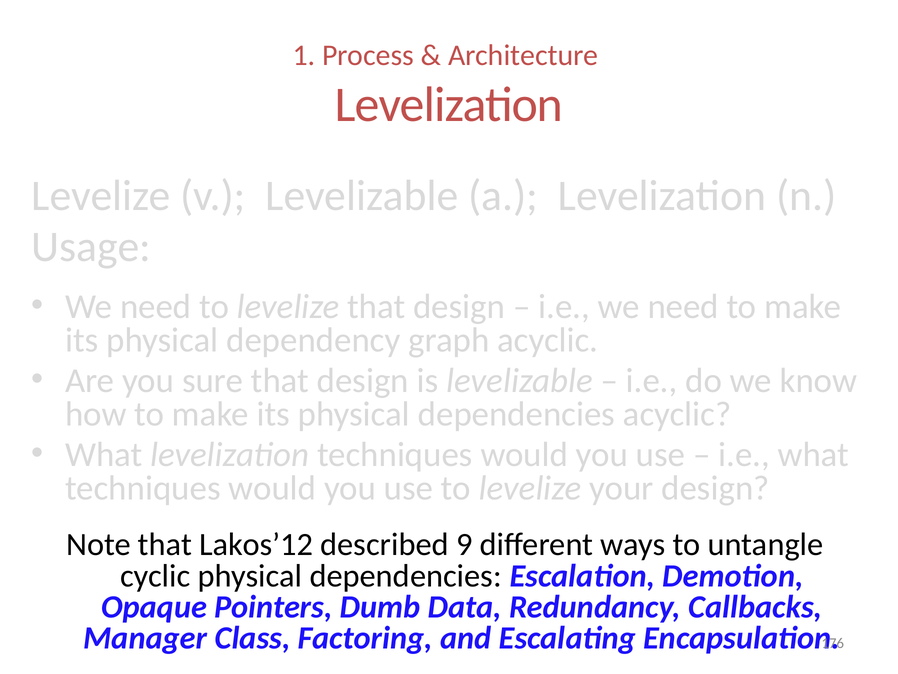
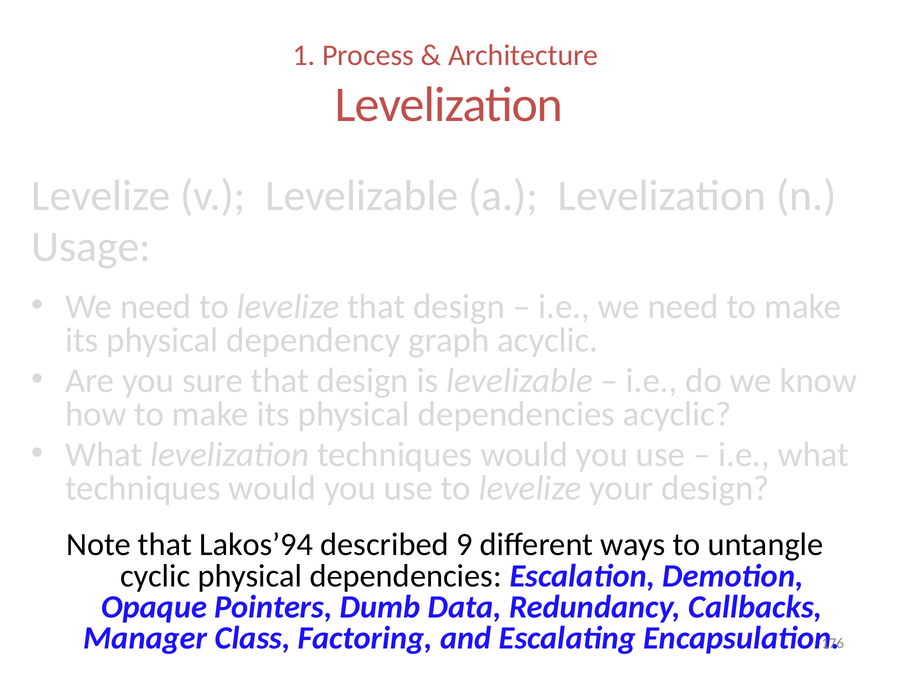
Lakos’12: Lakos’12 -> Lakos’94
